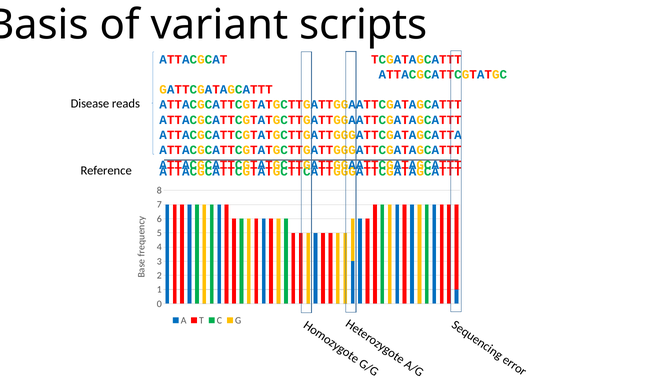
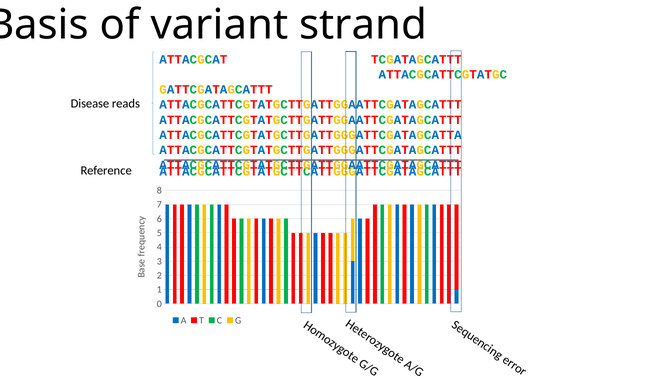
scripts: scripts -> strand
